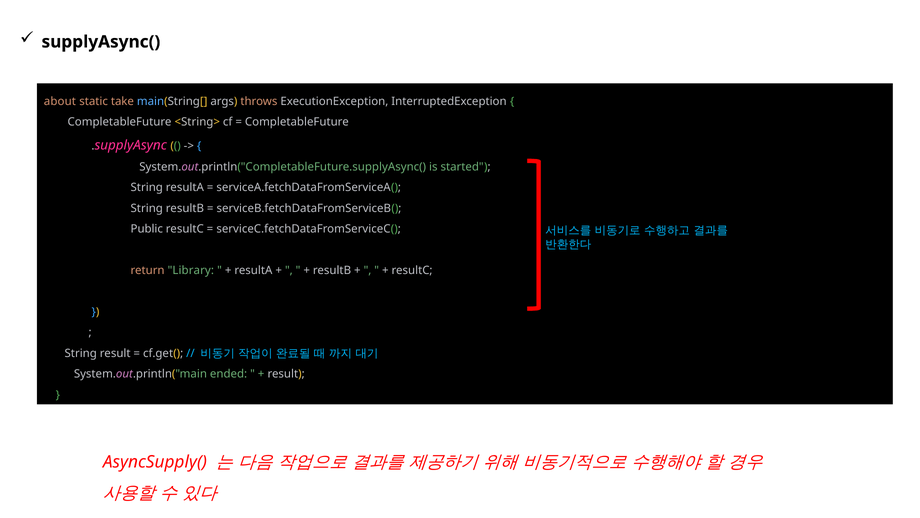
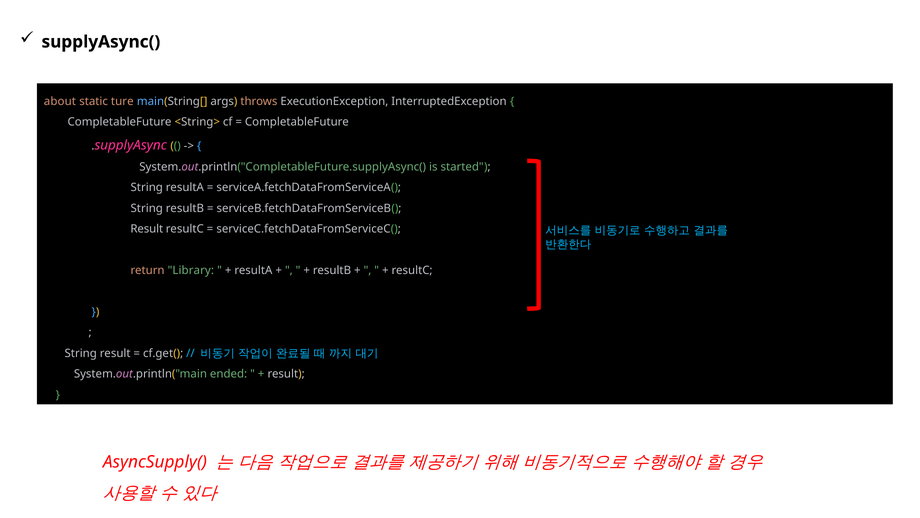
take: take -> ture
Public at (147, 229): Public -> Result
